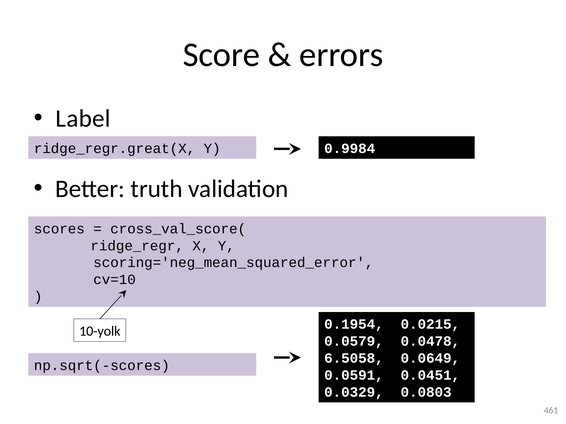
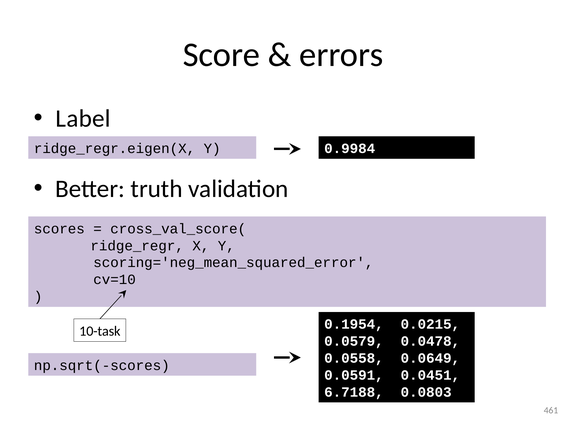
ridge_regr.great(X: ridge_regr.great(X -> ridge_regr.eigen(X
10-yolk: 10-yolk -> 10-task
6.5058: 6.5058 -> 0.0558
0.0329: 0.0329 -> 6.7188
